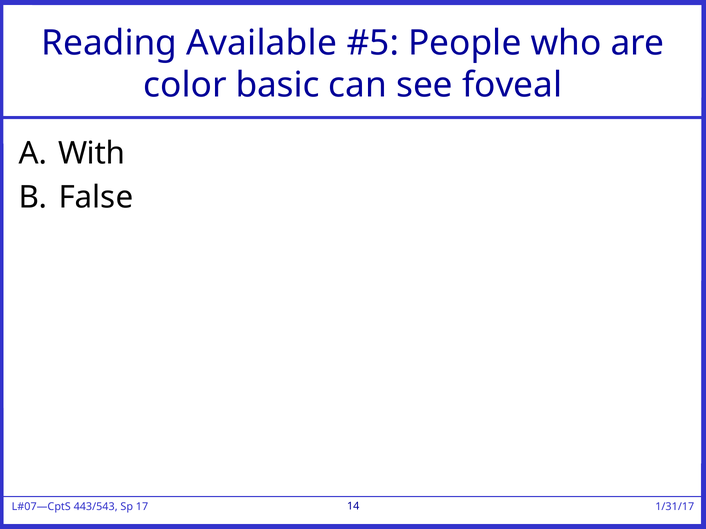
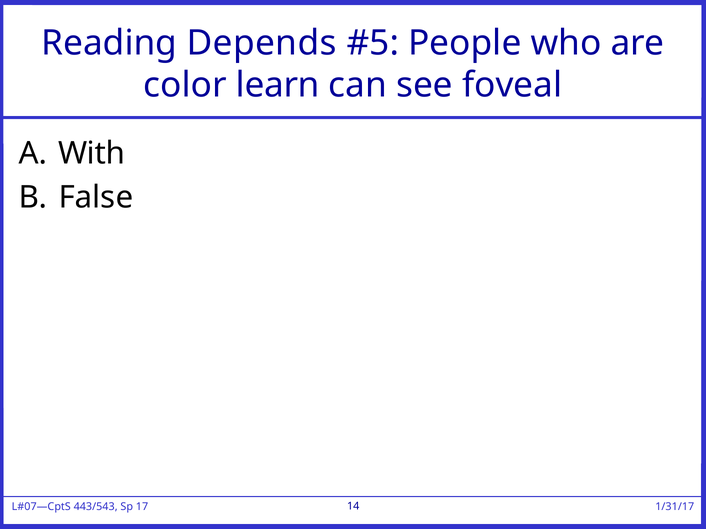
Available: Available -> Depends
basic: basic -> learn
